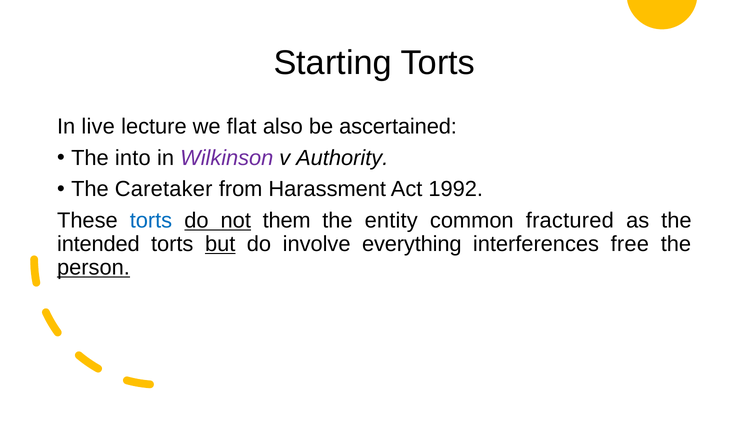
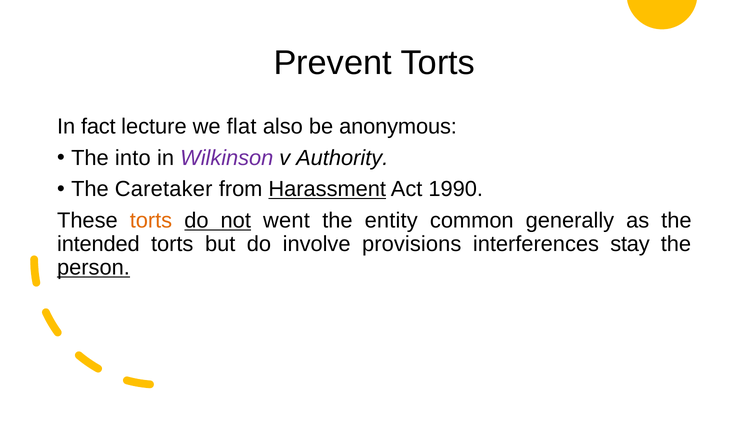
Starting: Starting -> Prevent
live: live -> fact
ascertained: ascertained -> anonymous
Harassment underline: none -> present
1992: 1992 -> 1990
torts at (151, 221) colour: blue -> orange
them: them -> went
fractured: fractured -> generally
but underline: present -> none
everything: everything -> provisions
free: free -> stay
